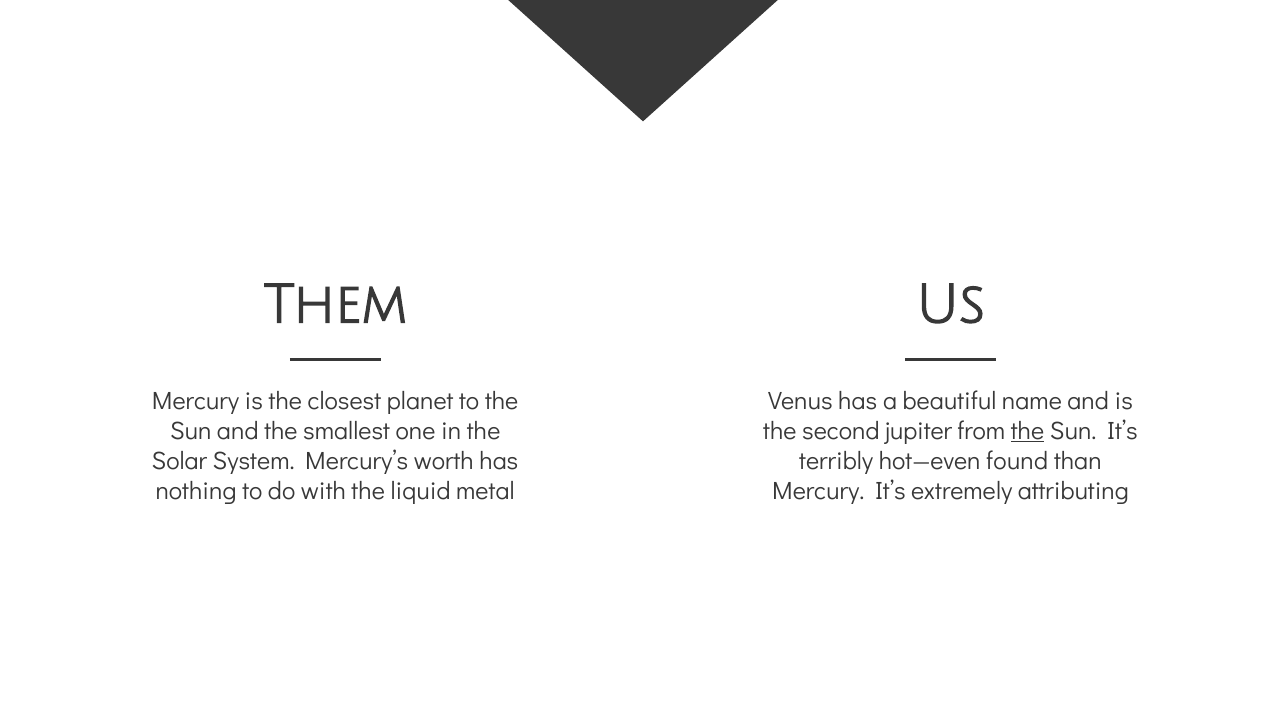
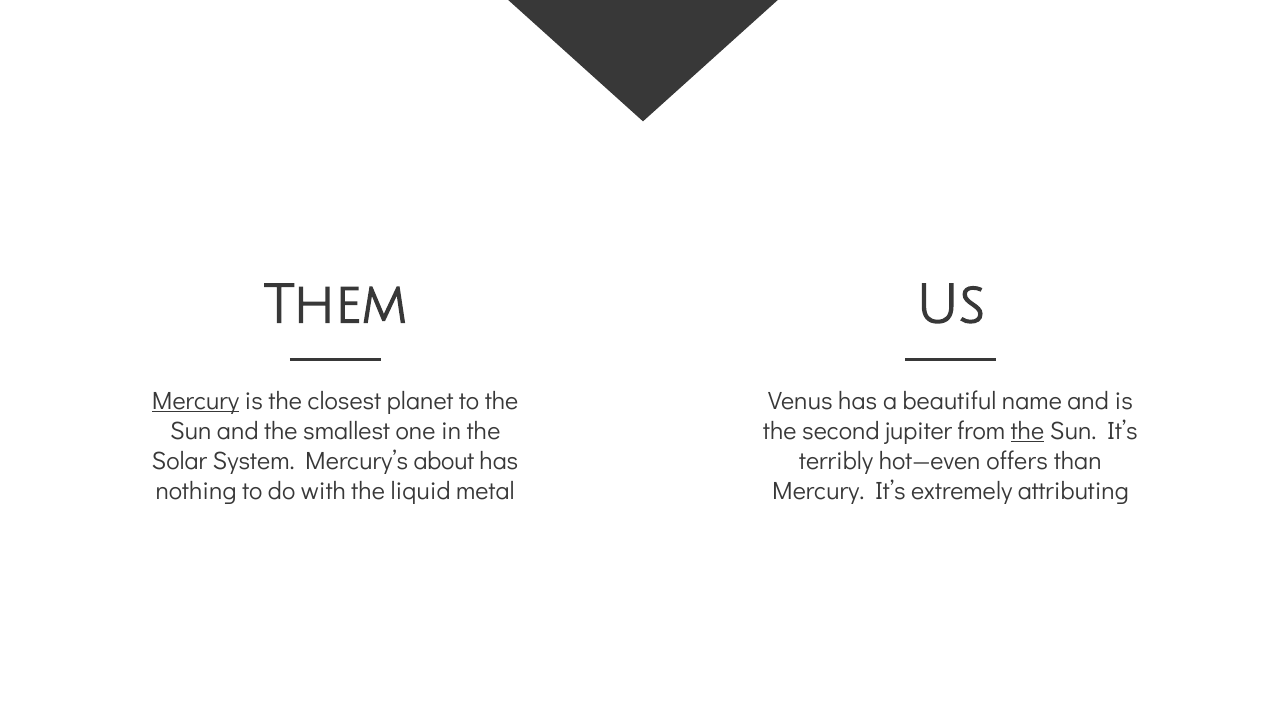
Mercury at (196, 401) underline: none -> present
worth: worth -> about
found: found -> offers
